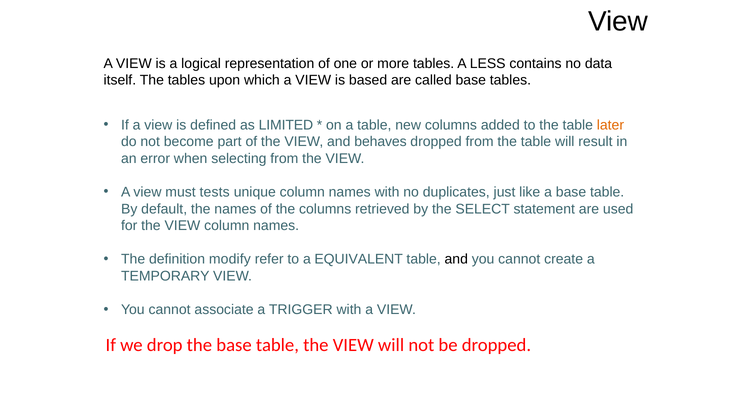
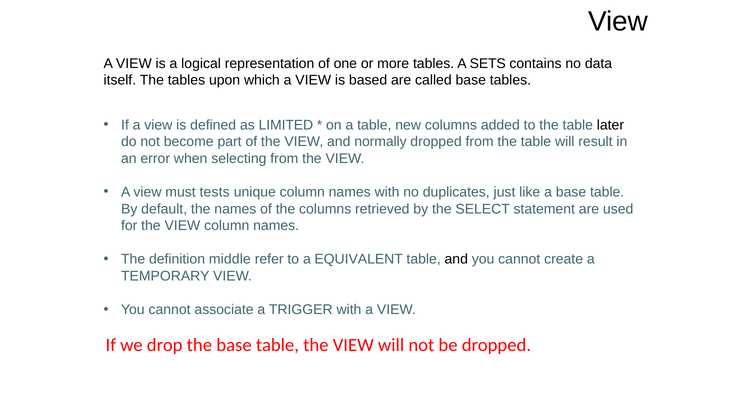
LESS: LESS -> SETS
later colour: orange -> black
behaves: behaves -> normally
modify: modify -> middle
